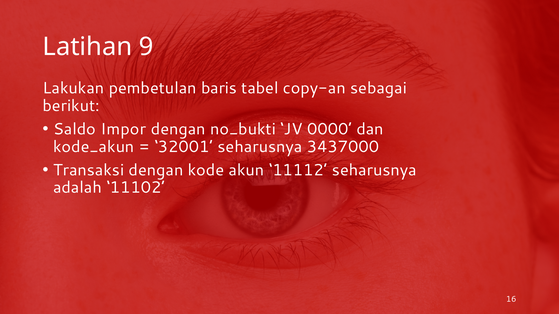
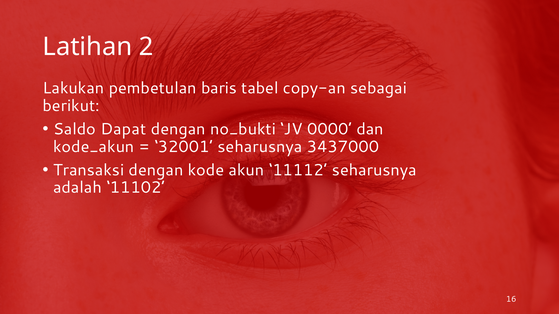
9: 9 -> 2
Impor: Impor -> Dapat
